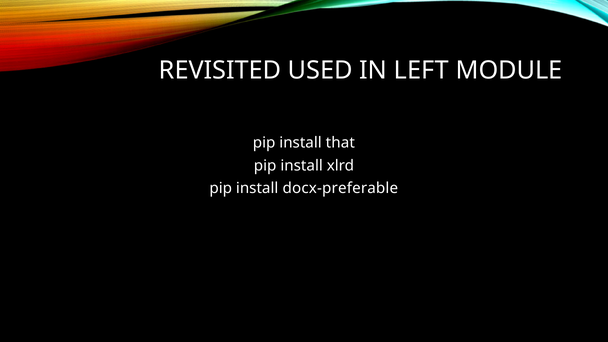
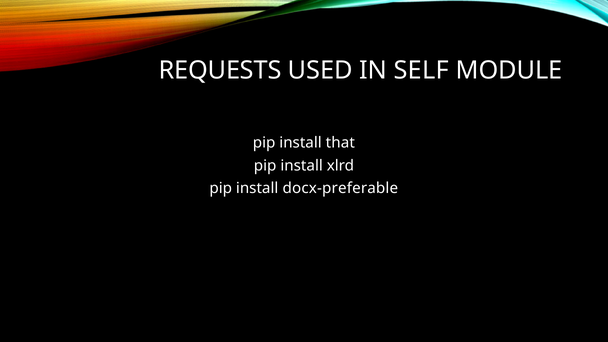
REVISITED: REVISITED -> REQUESTS
LEFT: LEFT -> SELF
